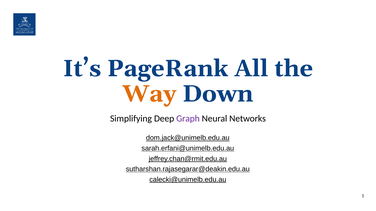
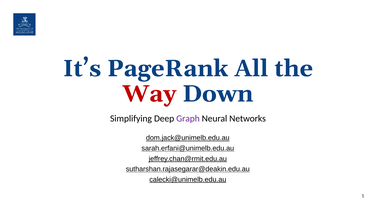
Way colour: orange -> red
